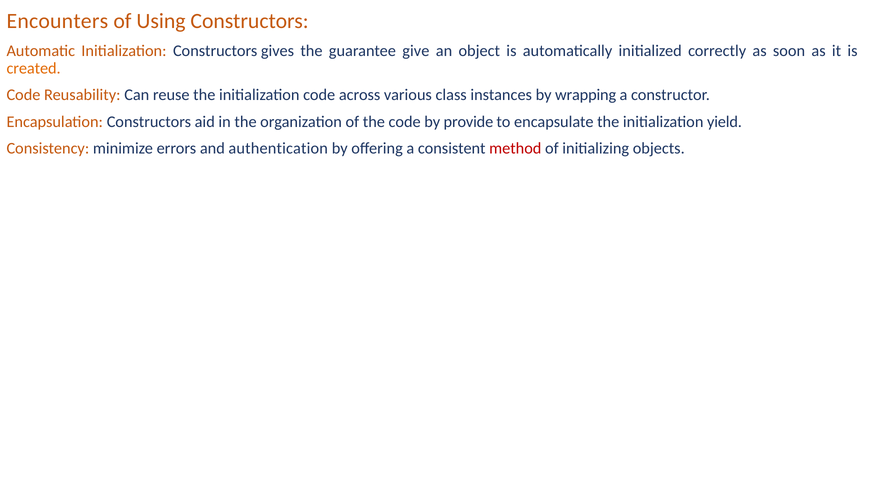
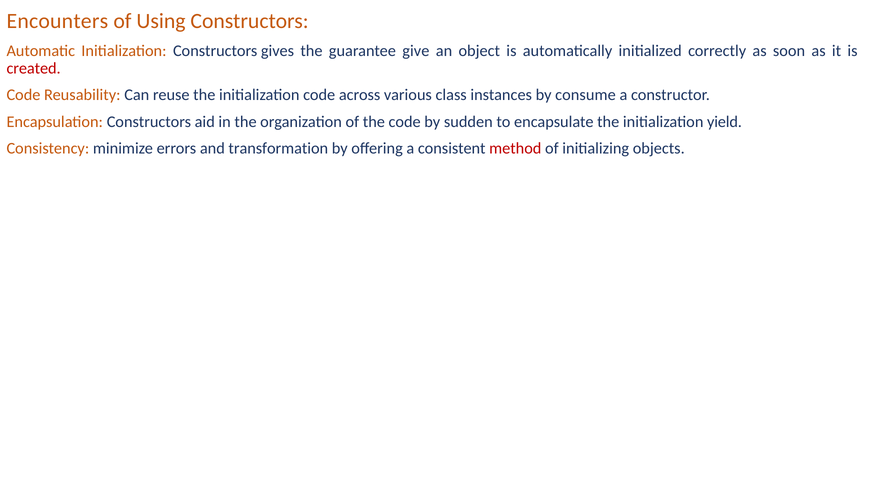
created colour: orange -> red
wrapping: wrapping -> consume
provide: provide -> sudden
authentication: authentication -> transformation
